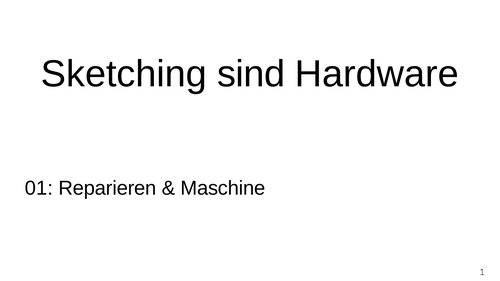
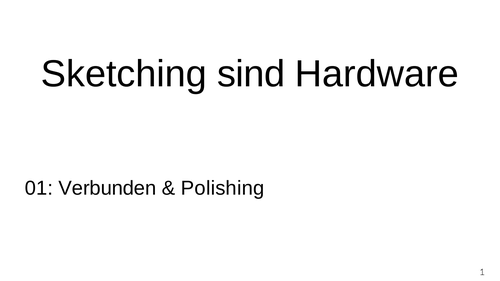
Reparieren: Reparieren -> Verbunden
Maschine: Maschine -> Polishing
